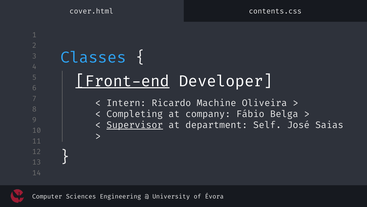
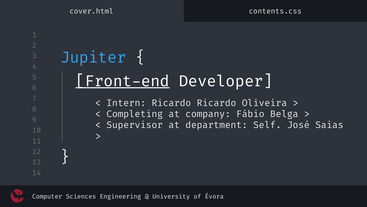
Classes: Classes -> Jupiter
Ricardo Machine: Machine -> Ricardo
Supervisor underline: present -> none
